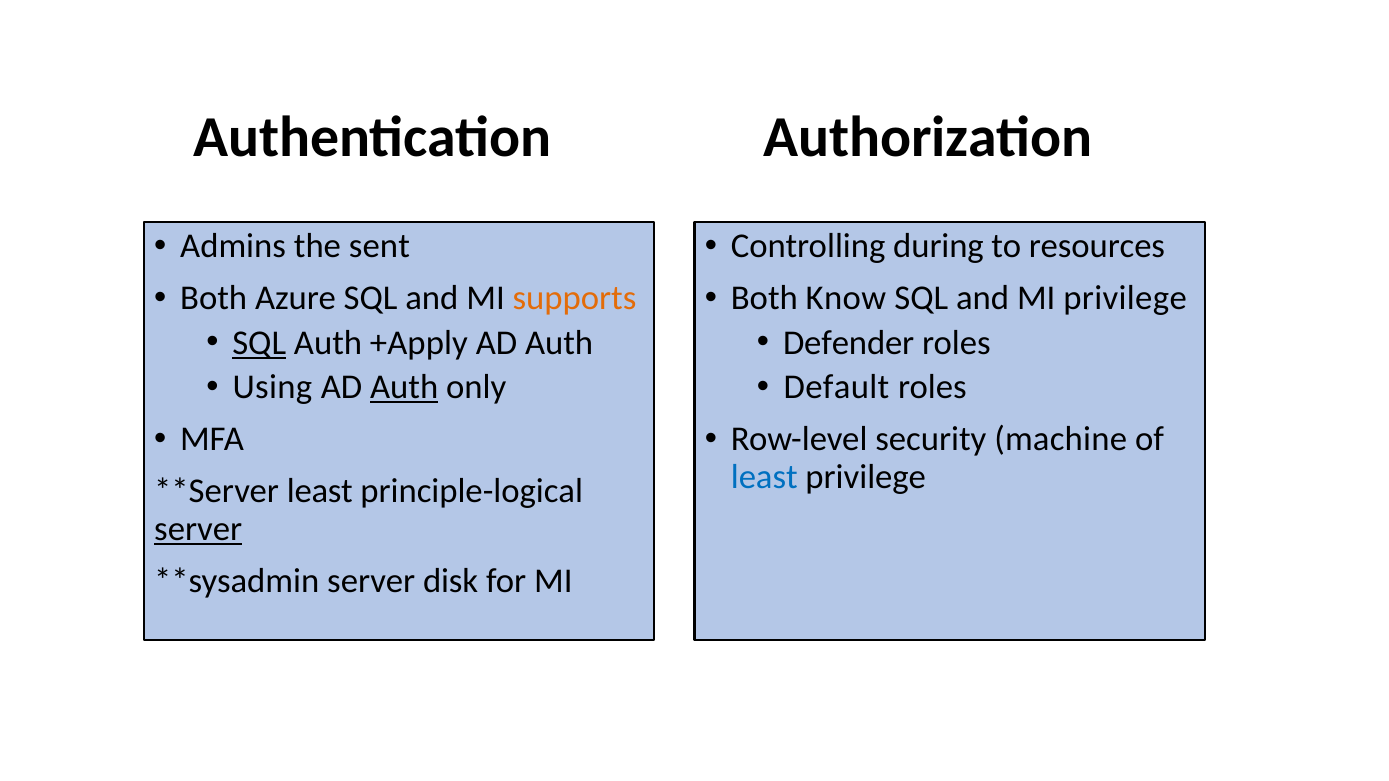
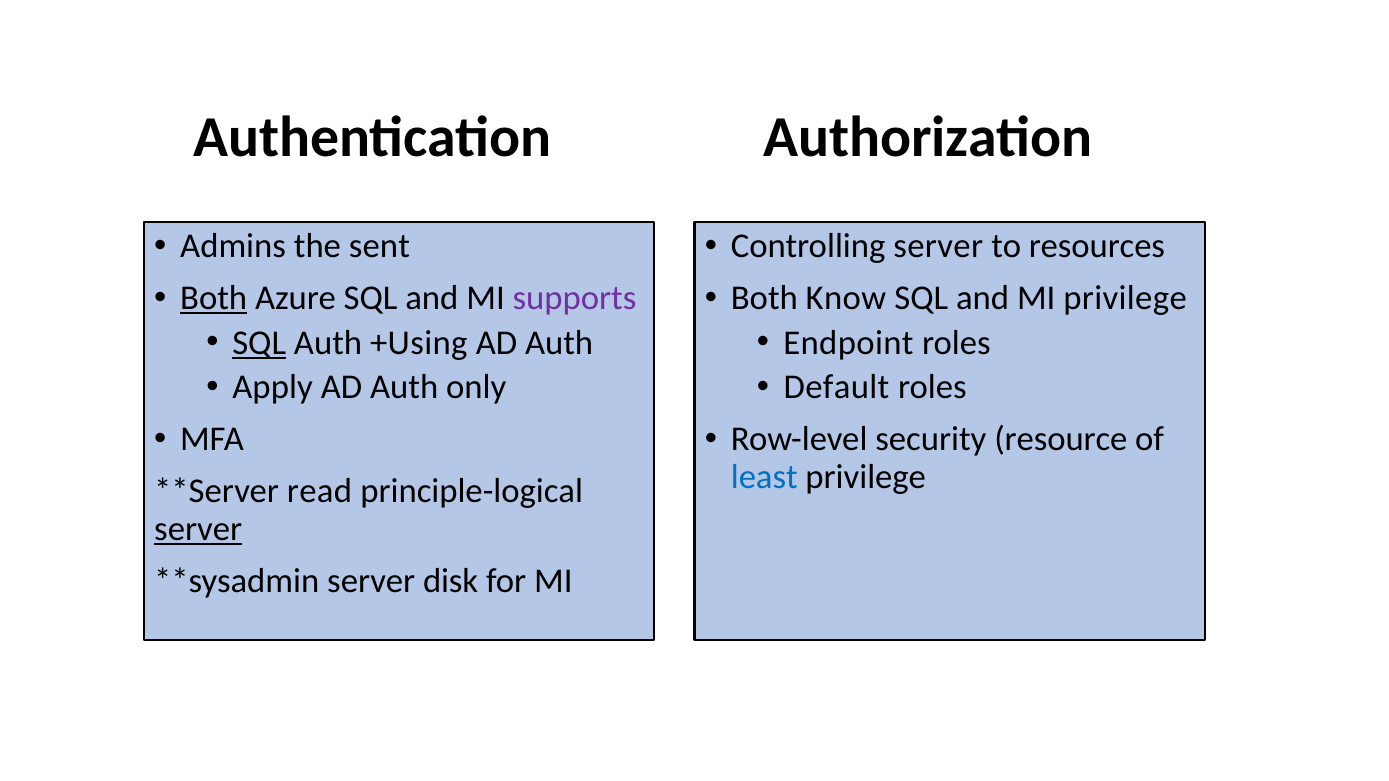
Controlling during: during -> server
Both at (214, 298) underline: none -> present
supports colour: orange -> purple
+Apply: +Apply -> +Using
Defender: Defender -> Endpoint
Using: Using -> Apply
Auth at (404, 388) underline: present -> none
machine: machine -> resource
least at (320, 492): least -> read
